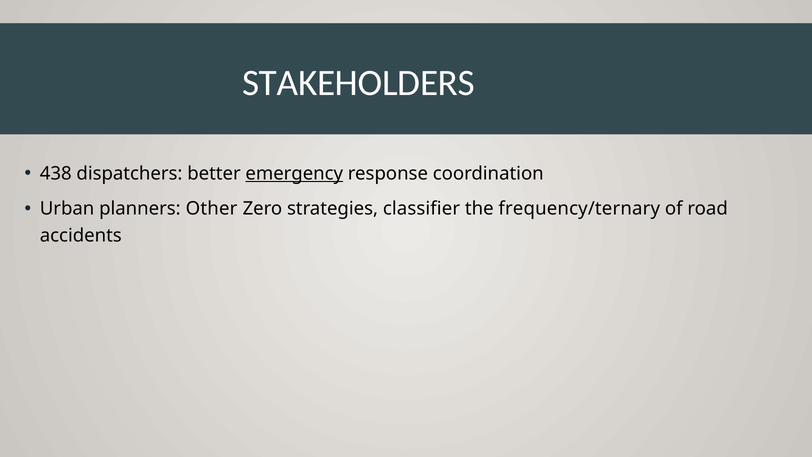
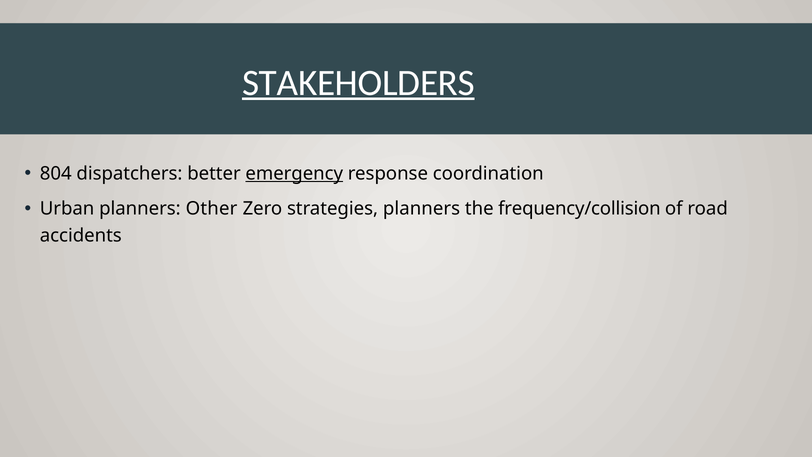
STAKEHOLDERS underline: none -> present
438: 438 -> 804
strategies classifier: classifier -> planners
frequency/ternary: frequency/ternary -> frequency/collision
